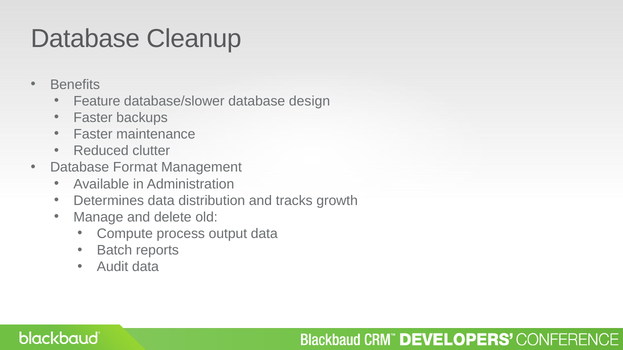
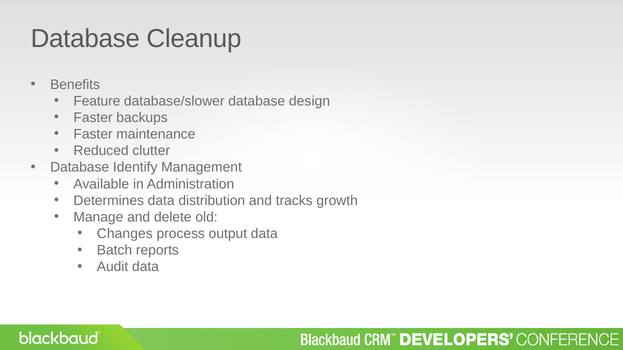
Format: Format -> Identify
Compute: Compute -> Changes
